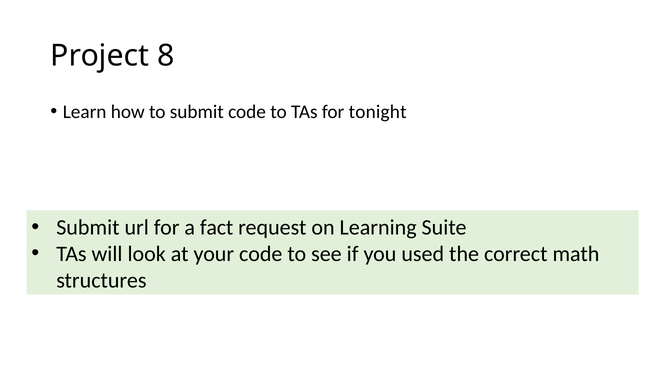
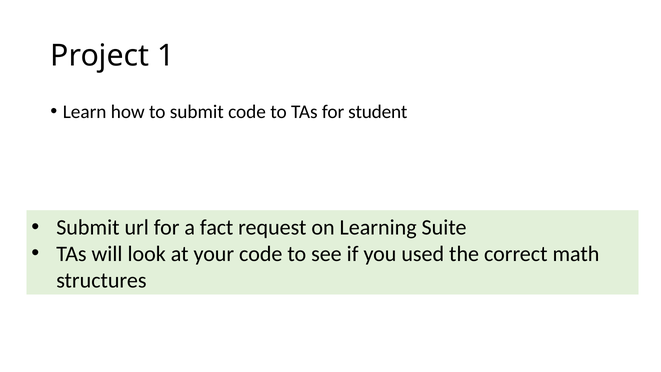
8: 8 -> 1
tonight: tonight -> student
